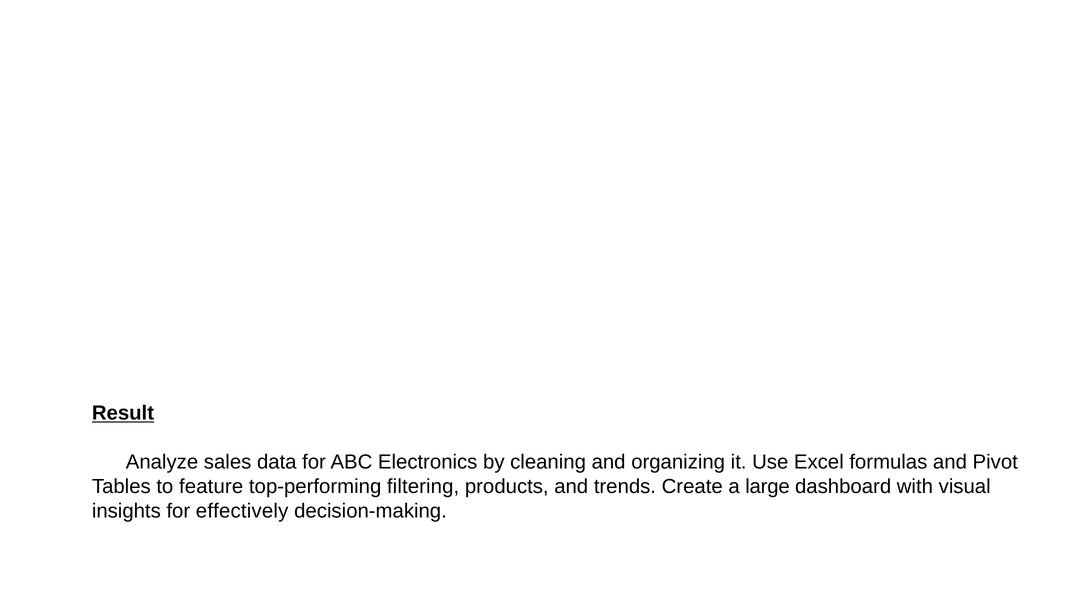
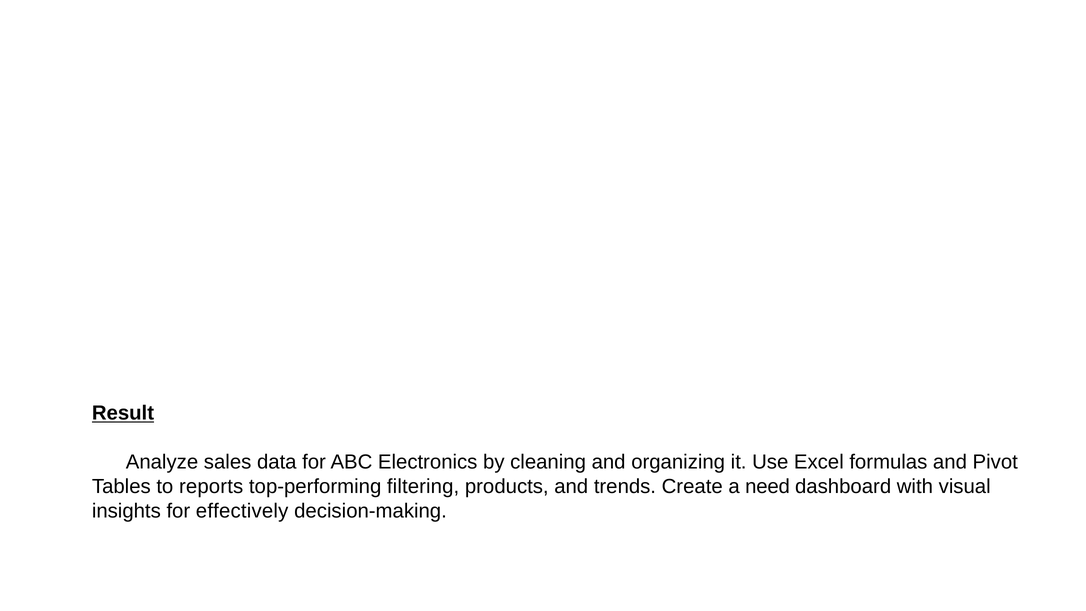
feature: feature -> reports
large: large -> need
